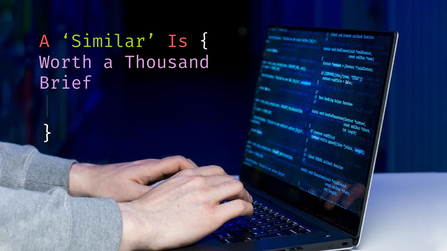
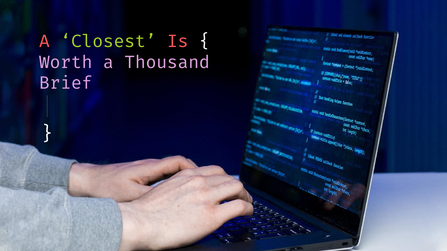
Similar: Similar -> Closest
